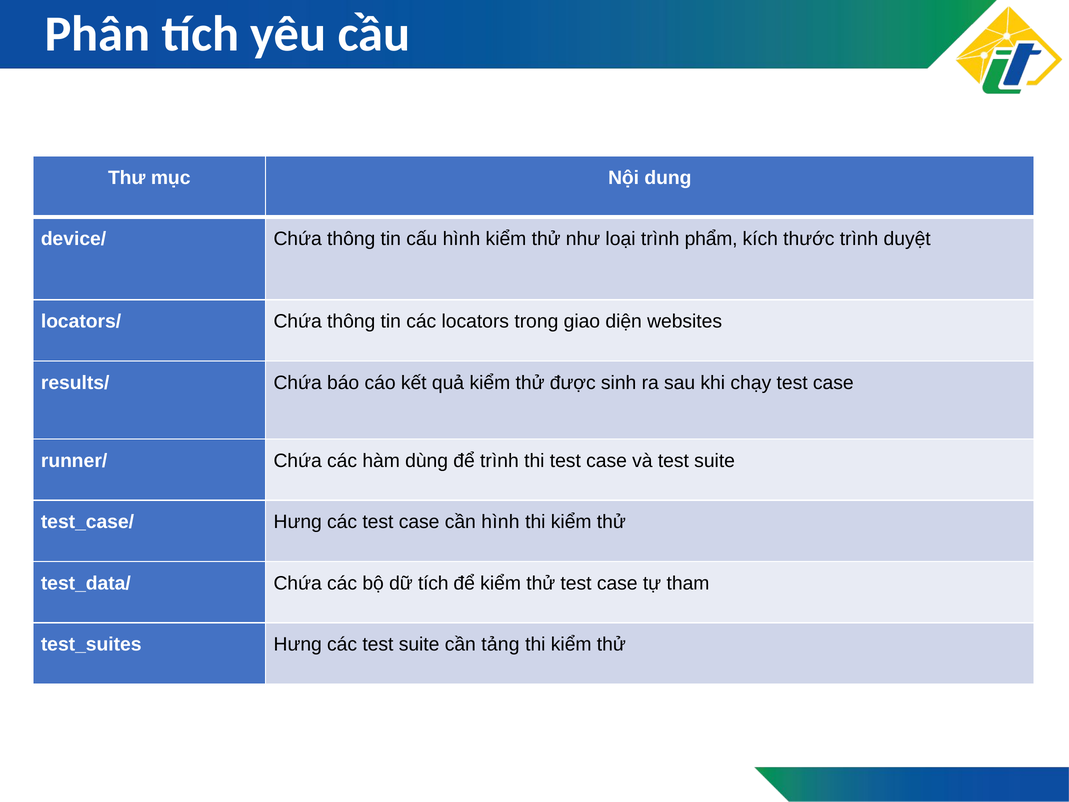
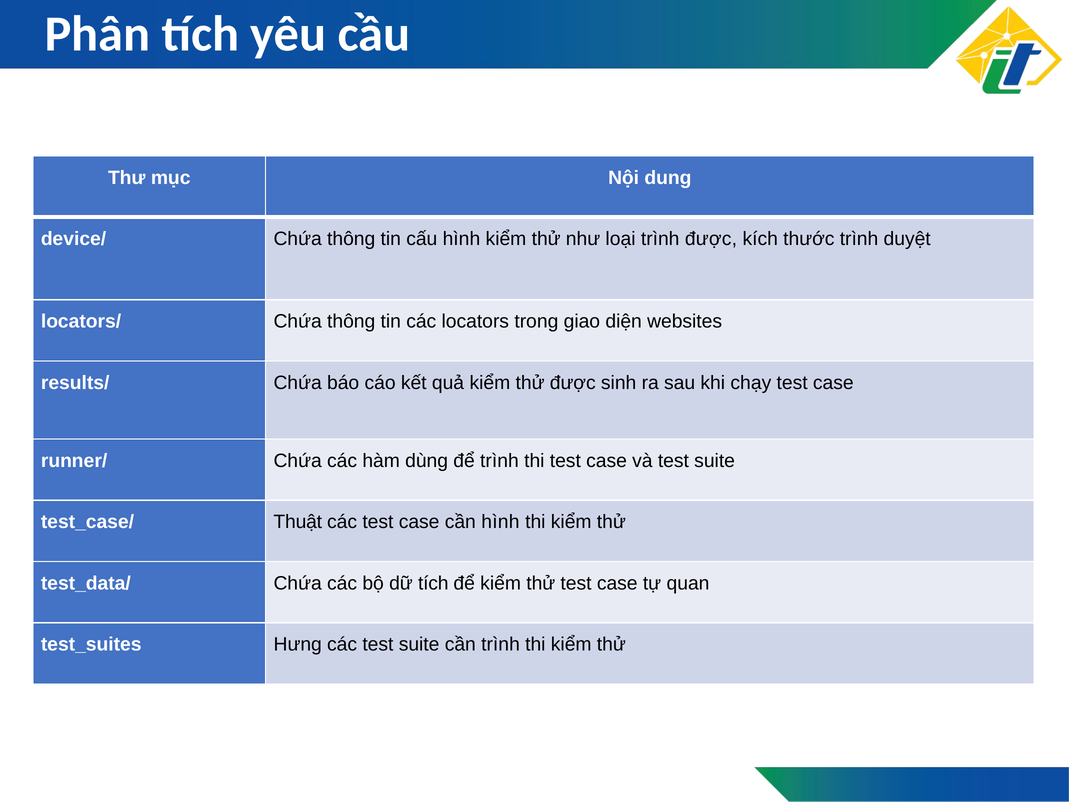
trình phẩm: phẩm -> được
Hưng at (298, 522): Hưng -> Thuật
tham: tham -> quan
cần tảng: tảng -> trình
